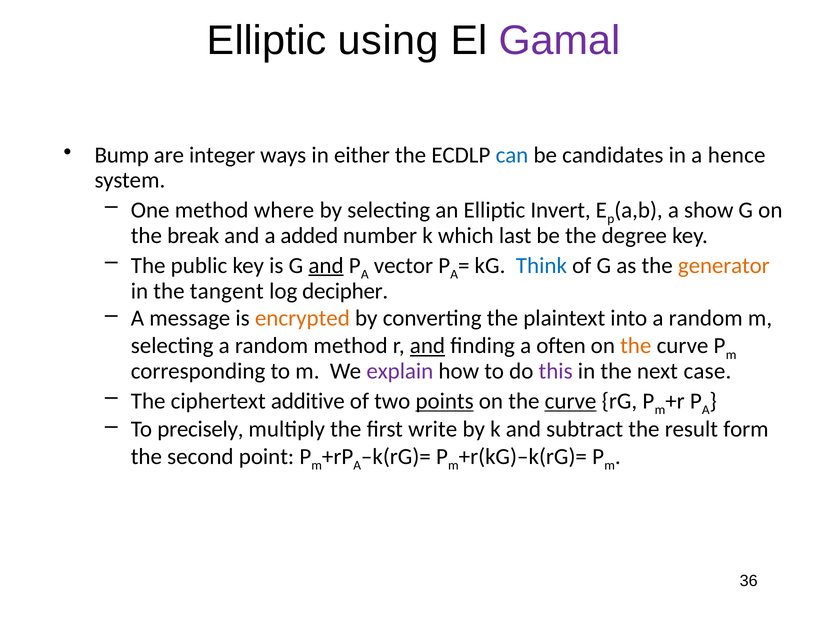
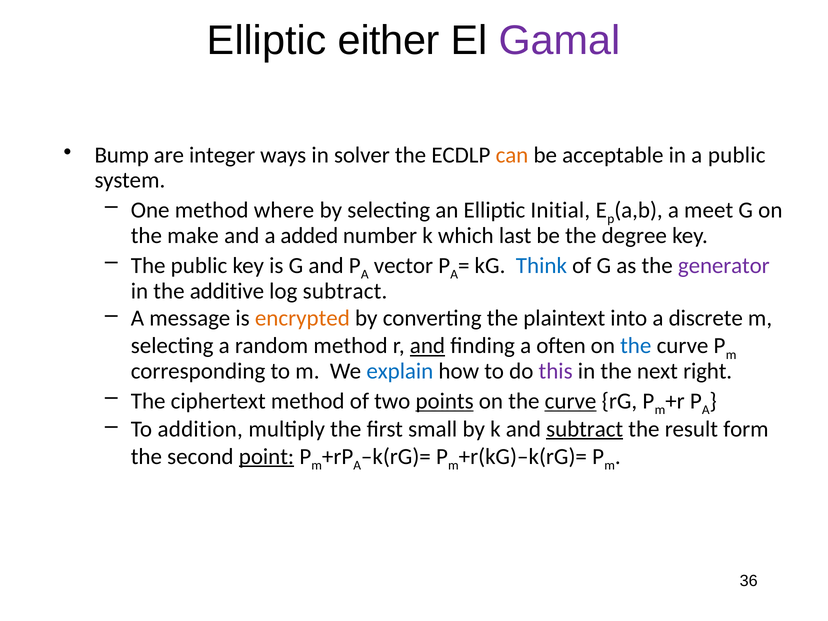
using: using -> either
either: either -> solver
can colour: blue -> orange
candidates: candidates -> acceptable
a hence: hence -> public
Invert: Invert -> Initial
show: show -> meet
break: break -> make
and at (326, 265) underline: present -> none
generator colour: orange -> purple
tangent: tangent -> additive
log decipher: decipher -> subtract
into a random: random -> discrete
the at (636, 346) colour: orange -> blue
explain colour: purple -> blue
case: case -> right
ciphertext additive: additive -> method
precisely: precisely -> addition
write: write -> small
subtract at (585, 429) underline: none -> present
point underline: none -> present
